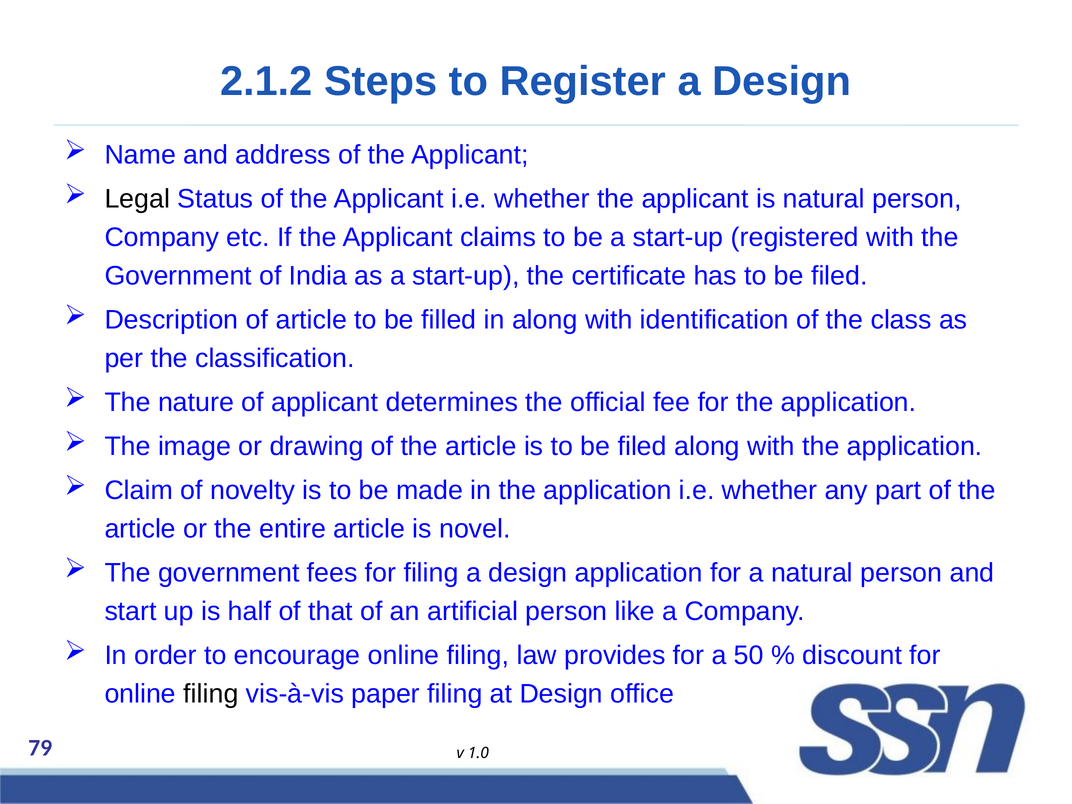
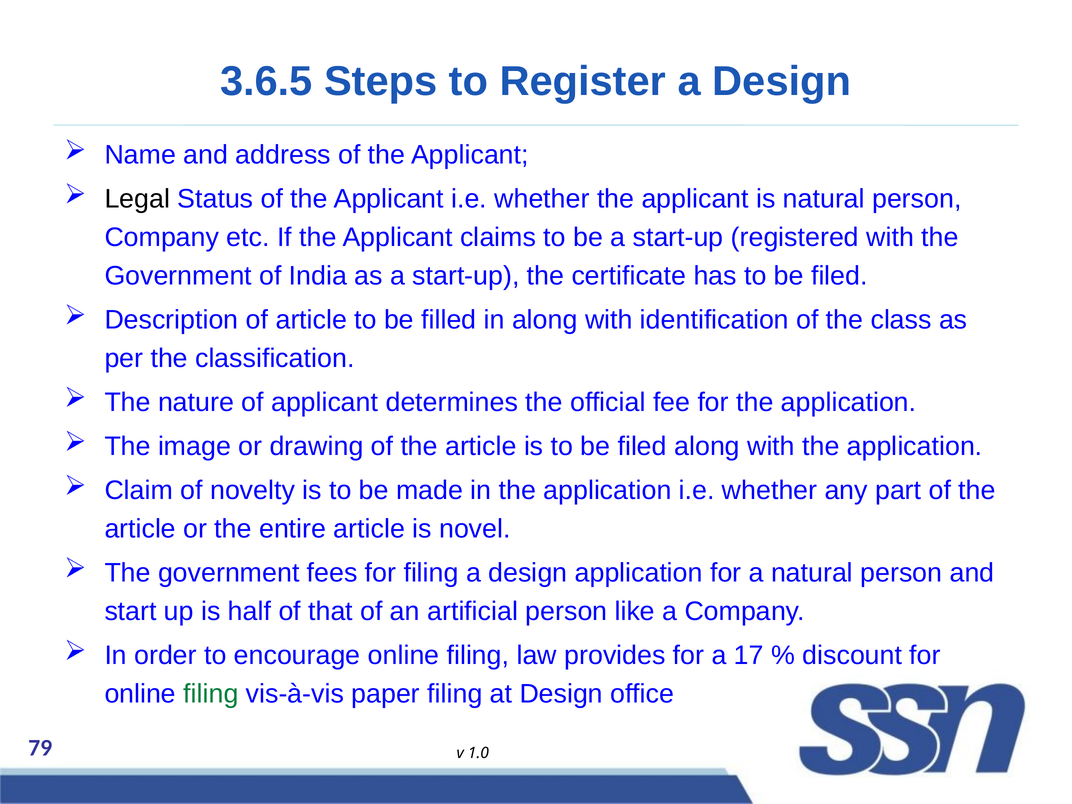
2.1.2: 2.1.2 -> 3.6.5
50: 50 -> 17
filing at (211, 694) colour: black -> green
